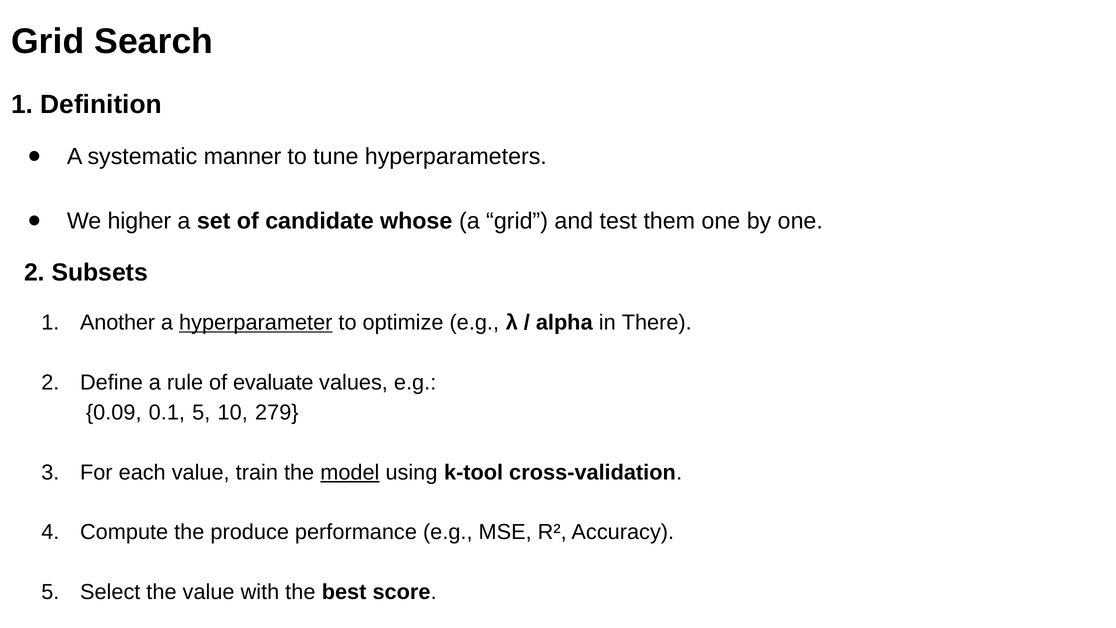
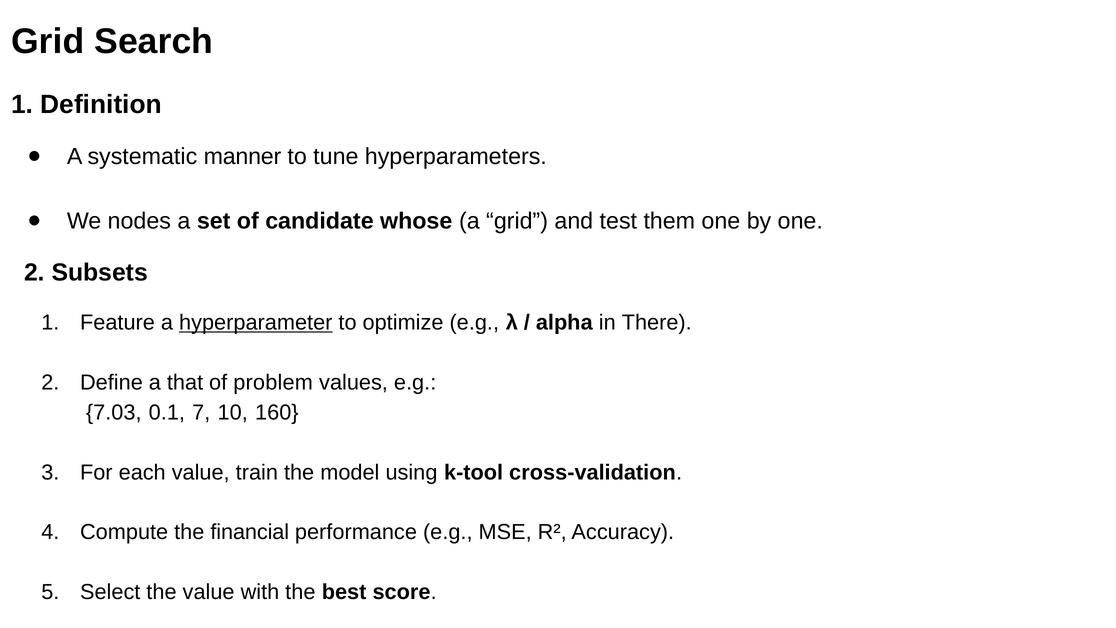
higher: higher -> nodes
Another: Another -> Feature
rule: rule -> that
evaluate: evaluate -> problem
0.09: 0.09 -> 7.03
0.1 5: 5 -> 7
279: 279 -> 160
model underline: present -> none
produce: produce -> financial
